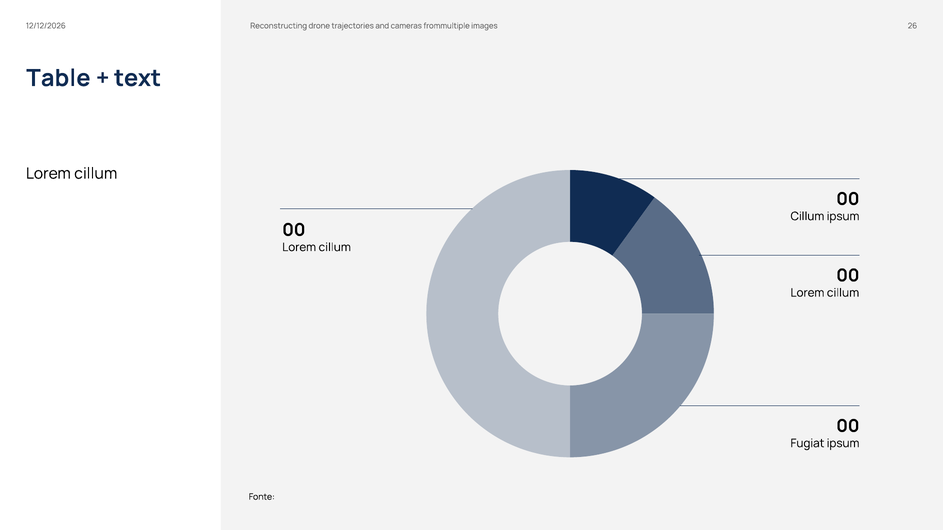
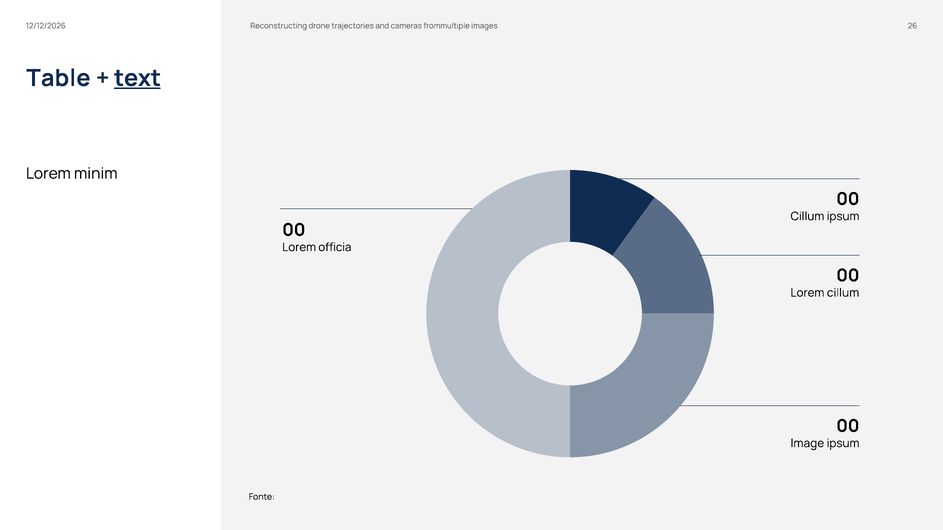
text underline: none -> present
cillum at (96, 174): cillum -> minim
cillum at (335, 247): cillum -> officia
Fugiat: Fugiat -> Image
